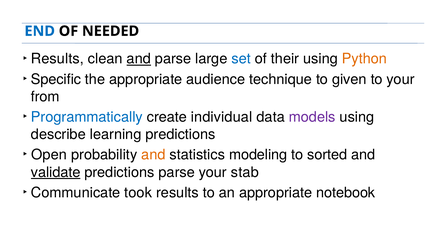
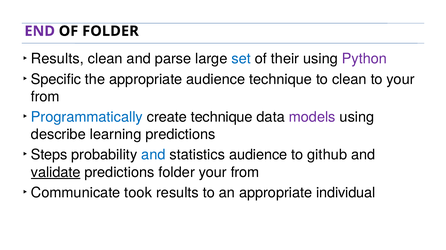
END colour: blue -> purple
OF NEEDED: NEEDED -> FOLDER
and at (139, 59) underline: present -> none
Python colour: orange -> purple
to given: given -> clean
create individual: individual -> technique
Open: Open -> Steps
and at (153, 155) colour: orange -> blue
statistics modeling: modeling -> audience
sorted: sorted -> github
predictions parse: parse -> folder
stab at (245, 173): stab -> from
notebook: notebook -> individual
